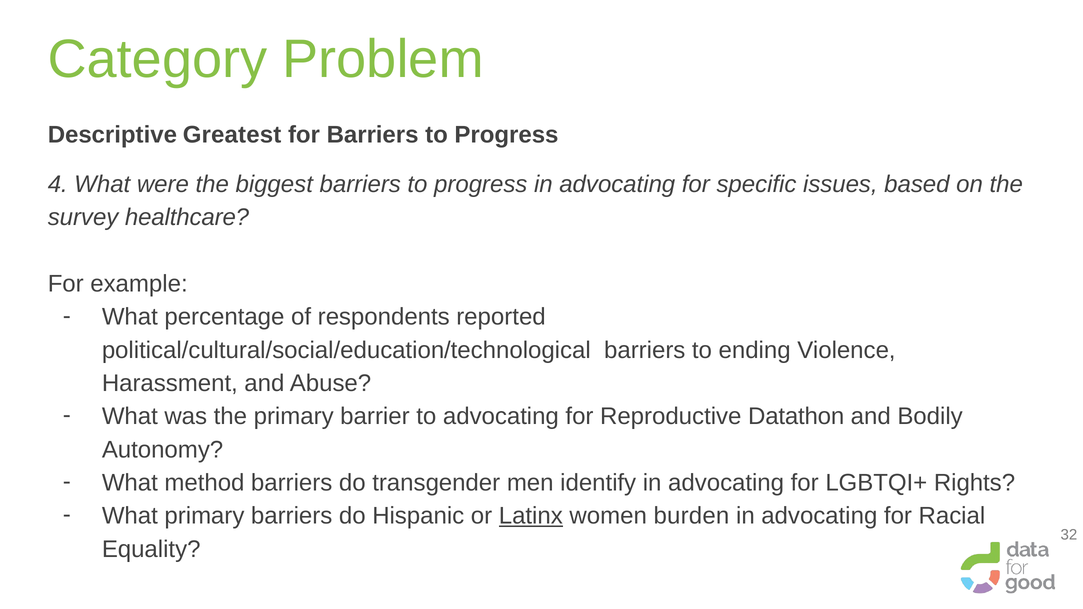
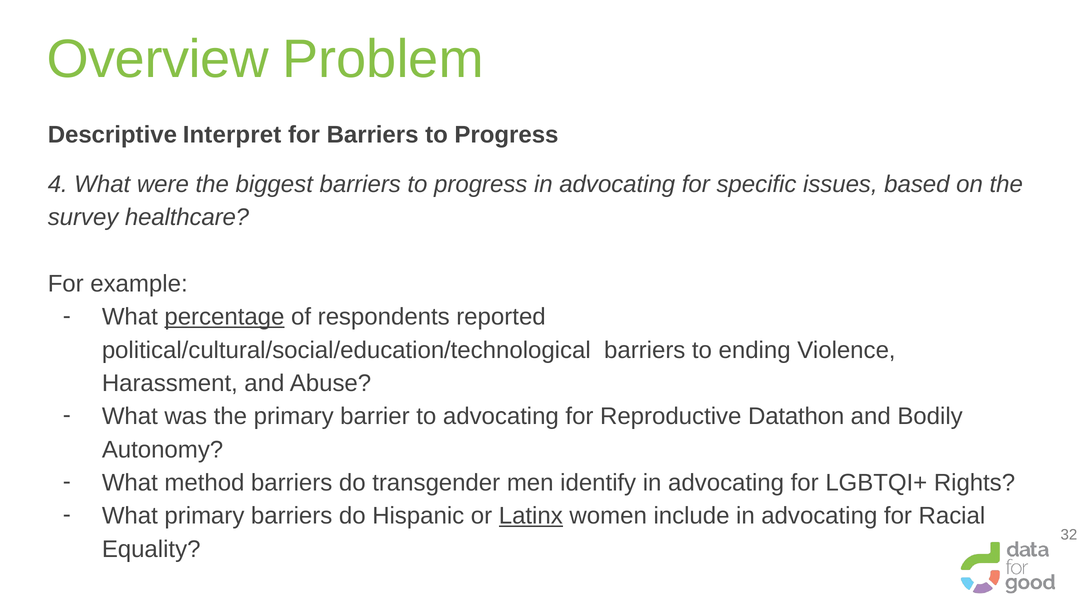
Category: Category -> Overview
Greatest: Greatest -> Interpret
percentage underline: none -> present
burden: burden -> include
